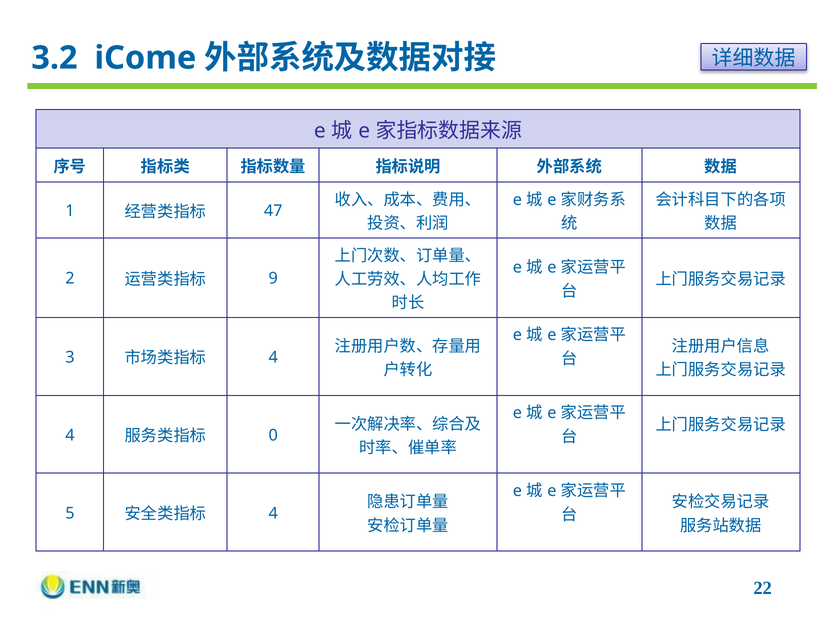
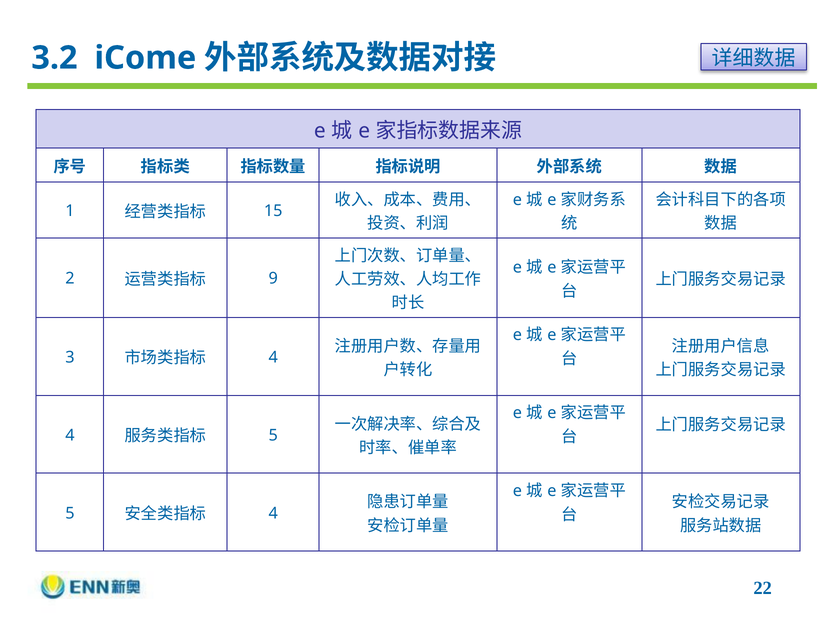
47: 47 -> 15
0 at (273, 435): 0 -> 5
